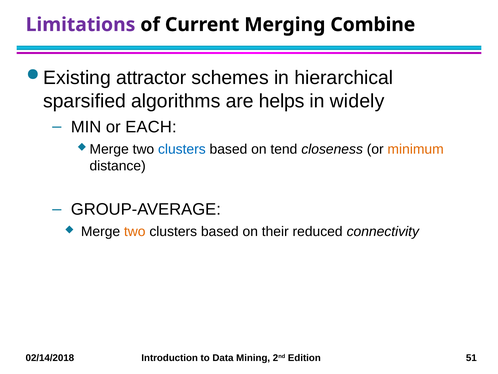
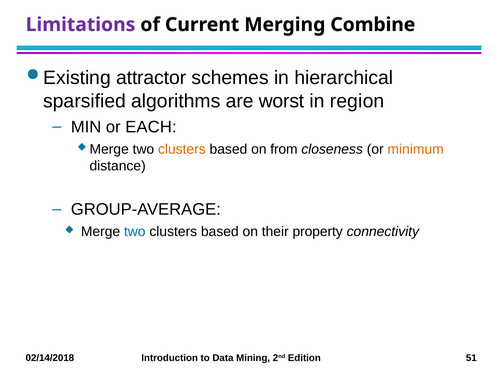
helps: helps -> worst
widely: widely -> region
clusters at (182, 149) colour: blue -> orange
tend: tend -> from
two at (135, 231) colour: orange -> blue
reduced: reduced -> property
